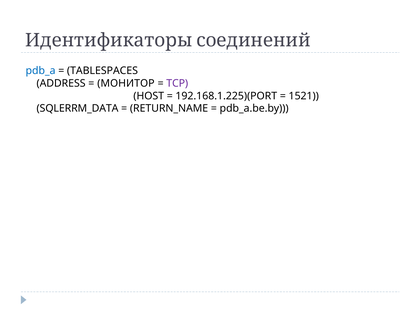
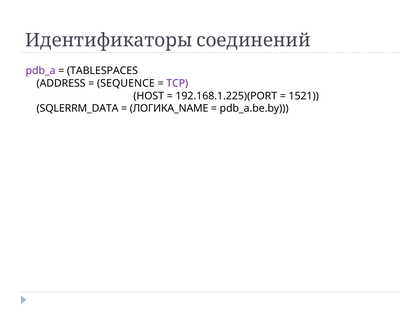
pdb_a colour: blue -> purple
МОНИТОР: МОНИТОР -> SEQUENCE
RETURN_NAME: RETURN_NAME -> ЛОГИКА_NAME
